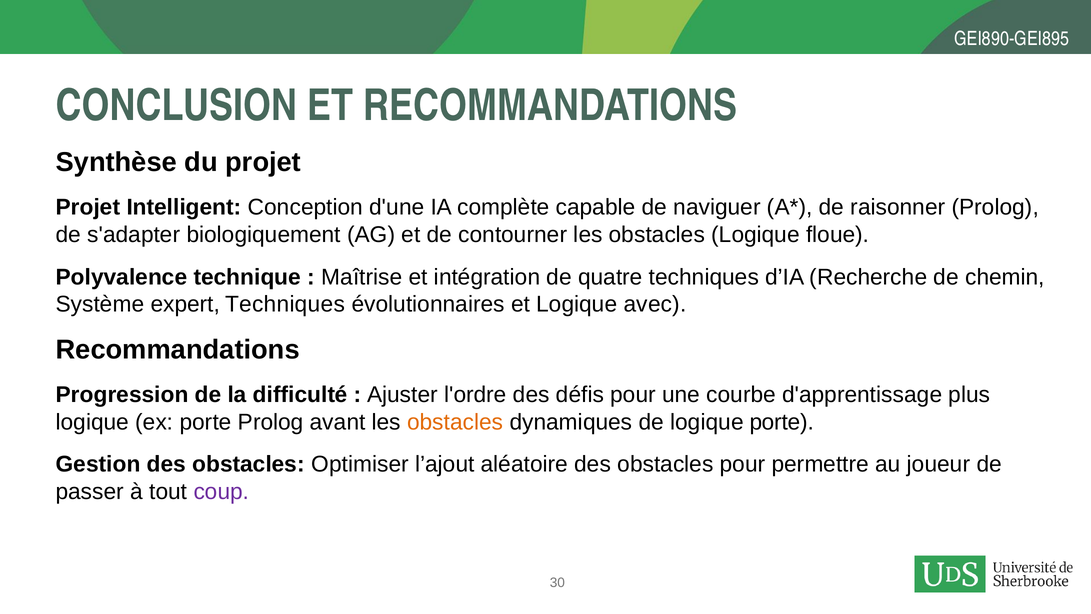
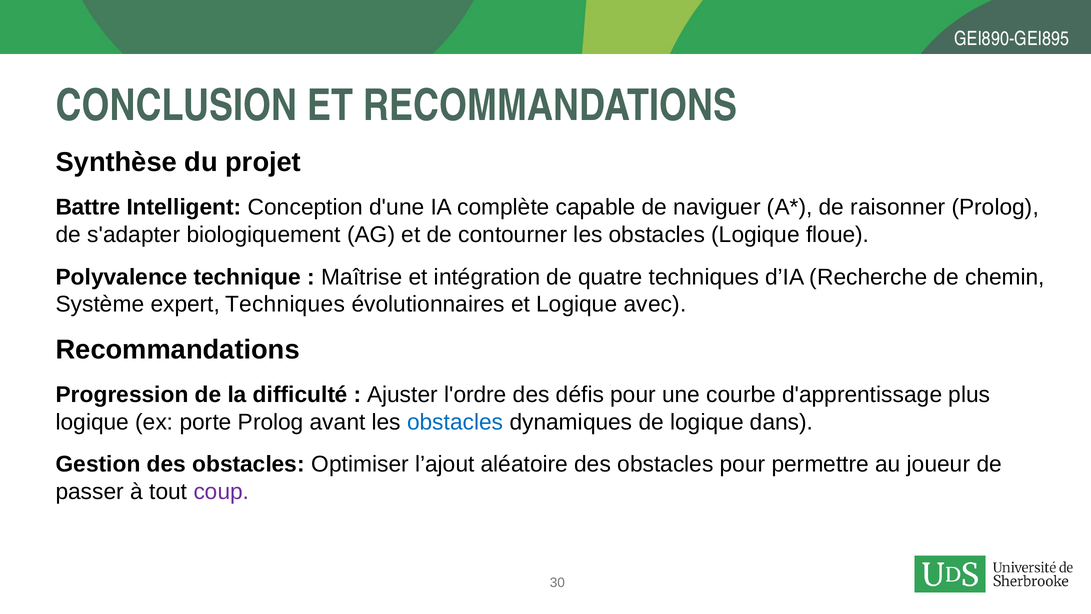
Projet at (88, 207): Projet -> Battre
obstacles at (455, 422) colour: orange -> blue
logique porte: porte -> dans
